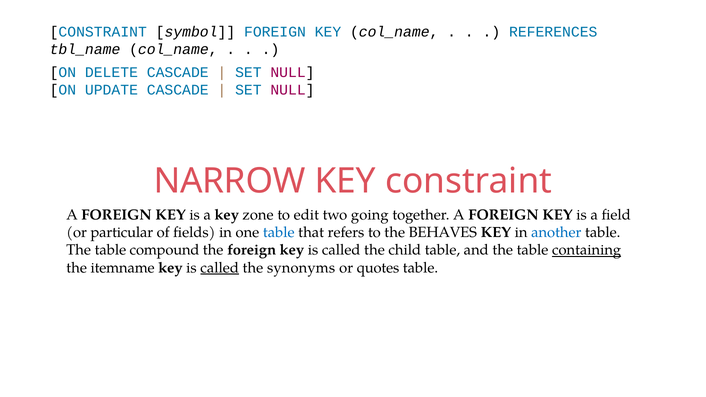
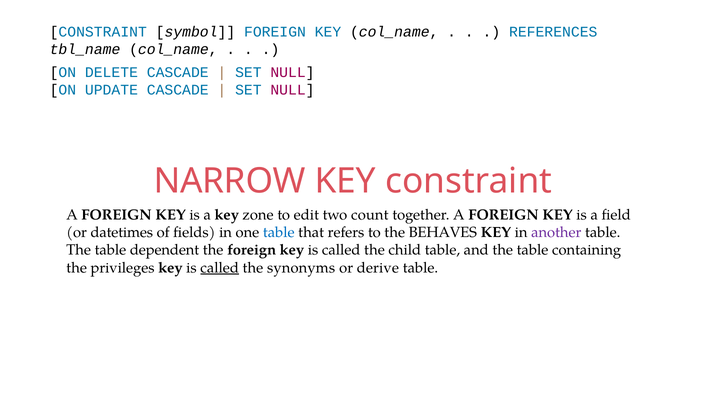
going: going -> count
particular: particular -> datetimes
another colour: blue -> purple
compound: compound -> dependent
containing underline: present -> none
itemname: itemname -> privileges
quotes: quotes -> derive
